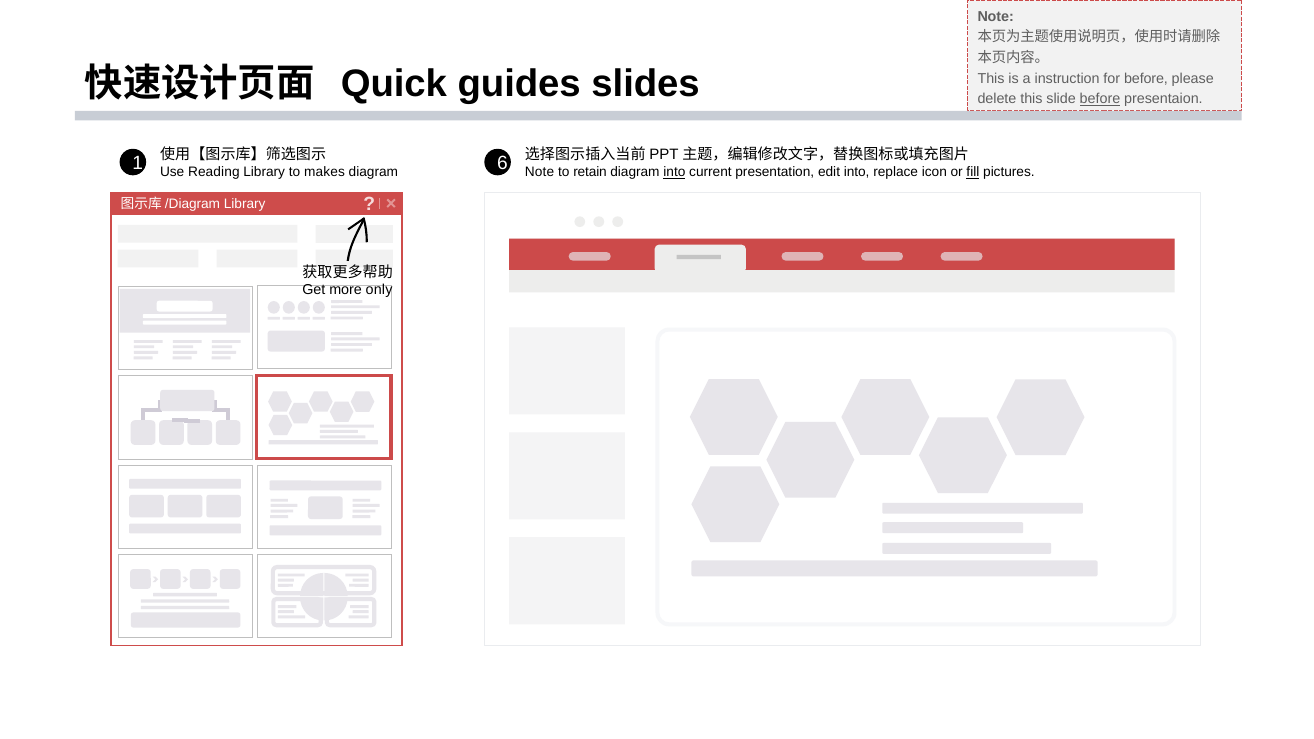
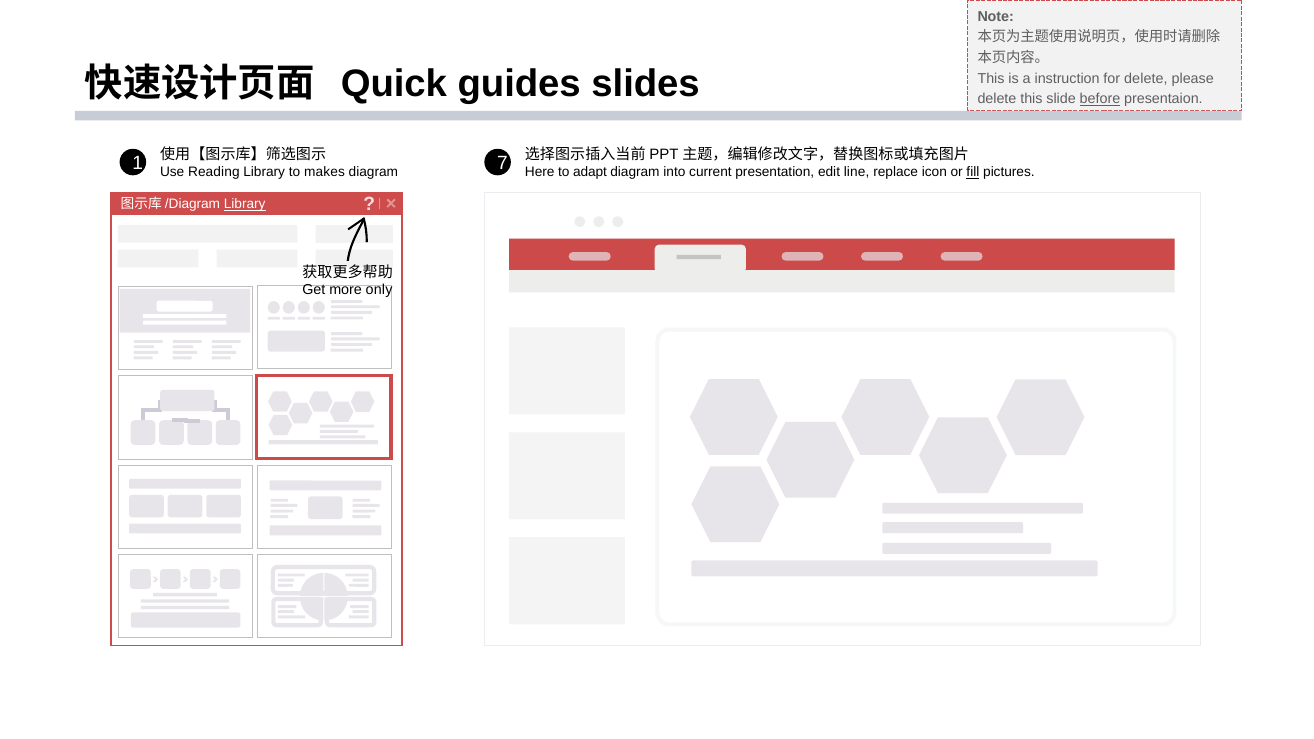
for before: before -> delete
6: 6 -> 7
Note at (540, 172): Note -> Here
retain: retain -> adapt
into at (674, 172) underline: present -> none
edit into: into -> line
Library at (245, 204) underline: none -> present
